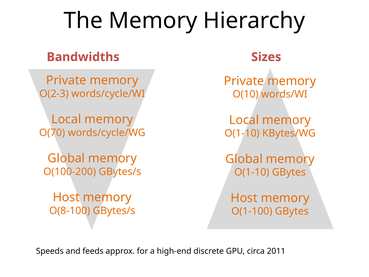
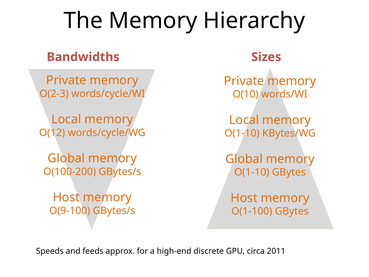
O(70: O(70 -> O(12
O(8-100: O(8-100 -> O(9-100
